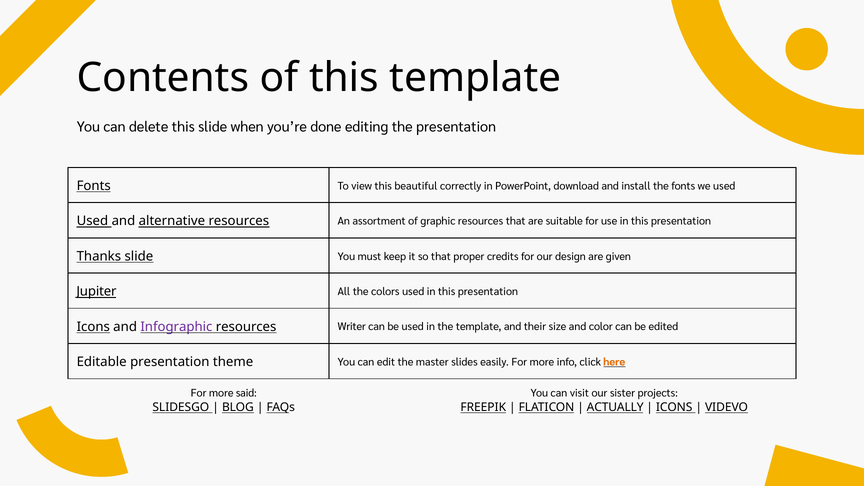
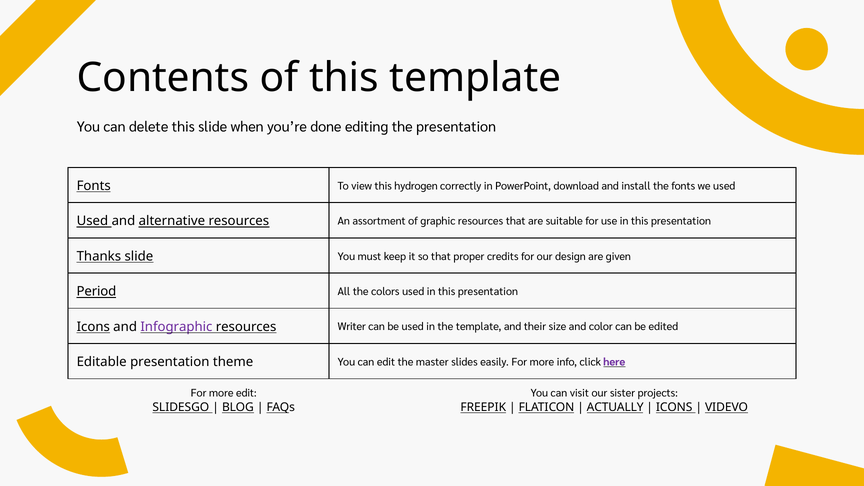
beautiful: beautiful -> hydrogen
Jupiter: Jupiter -> Period
here colour: orange -> purple
more said: said -> edit
